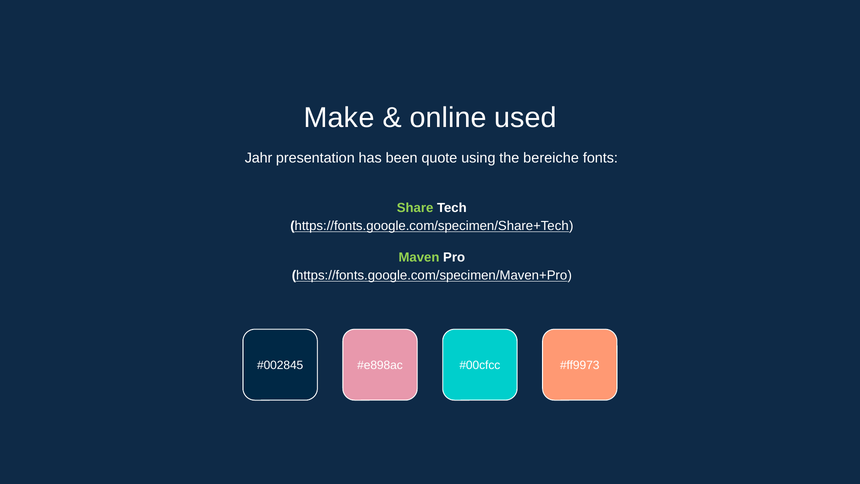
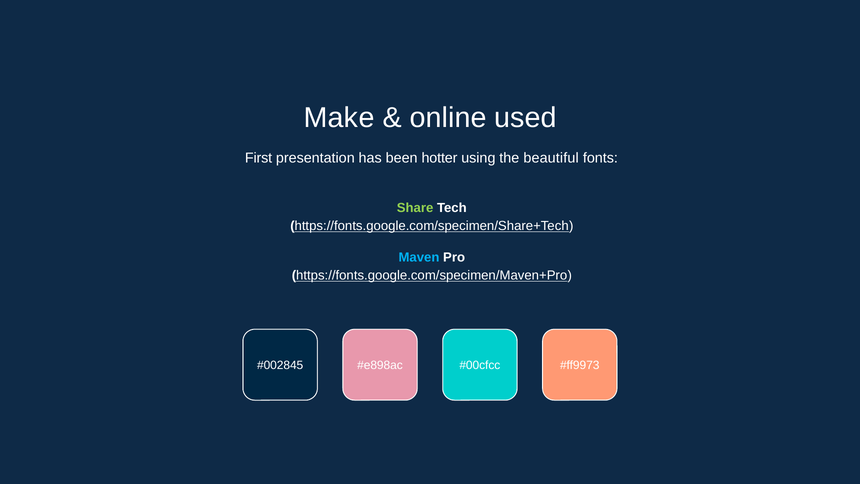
Jahr: Jahr -> First
quote: quote -> hotter
bereiche: bereiche -> beautiful
Maven colour: light green -> light blue
